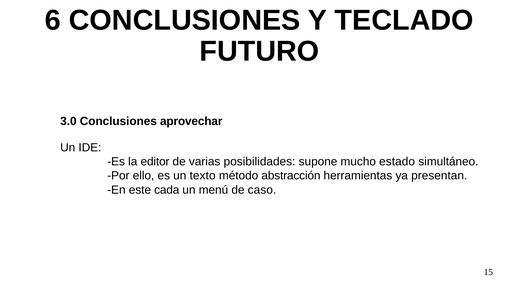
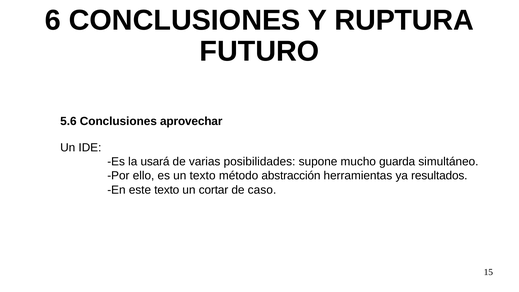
TECLADO: TECLADO -> RUPTURA
3.0: 3.0 -> 5.6
editor: editor -> usará
estado: estado -> guarda
presentan: presentan -> resultados
este cada: cada -> texto
menú: menú -> cortar
